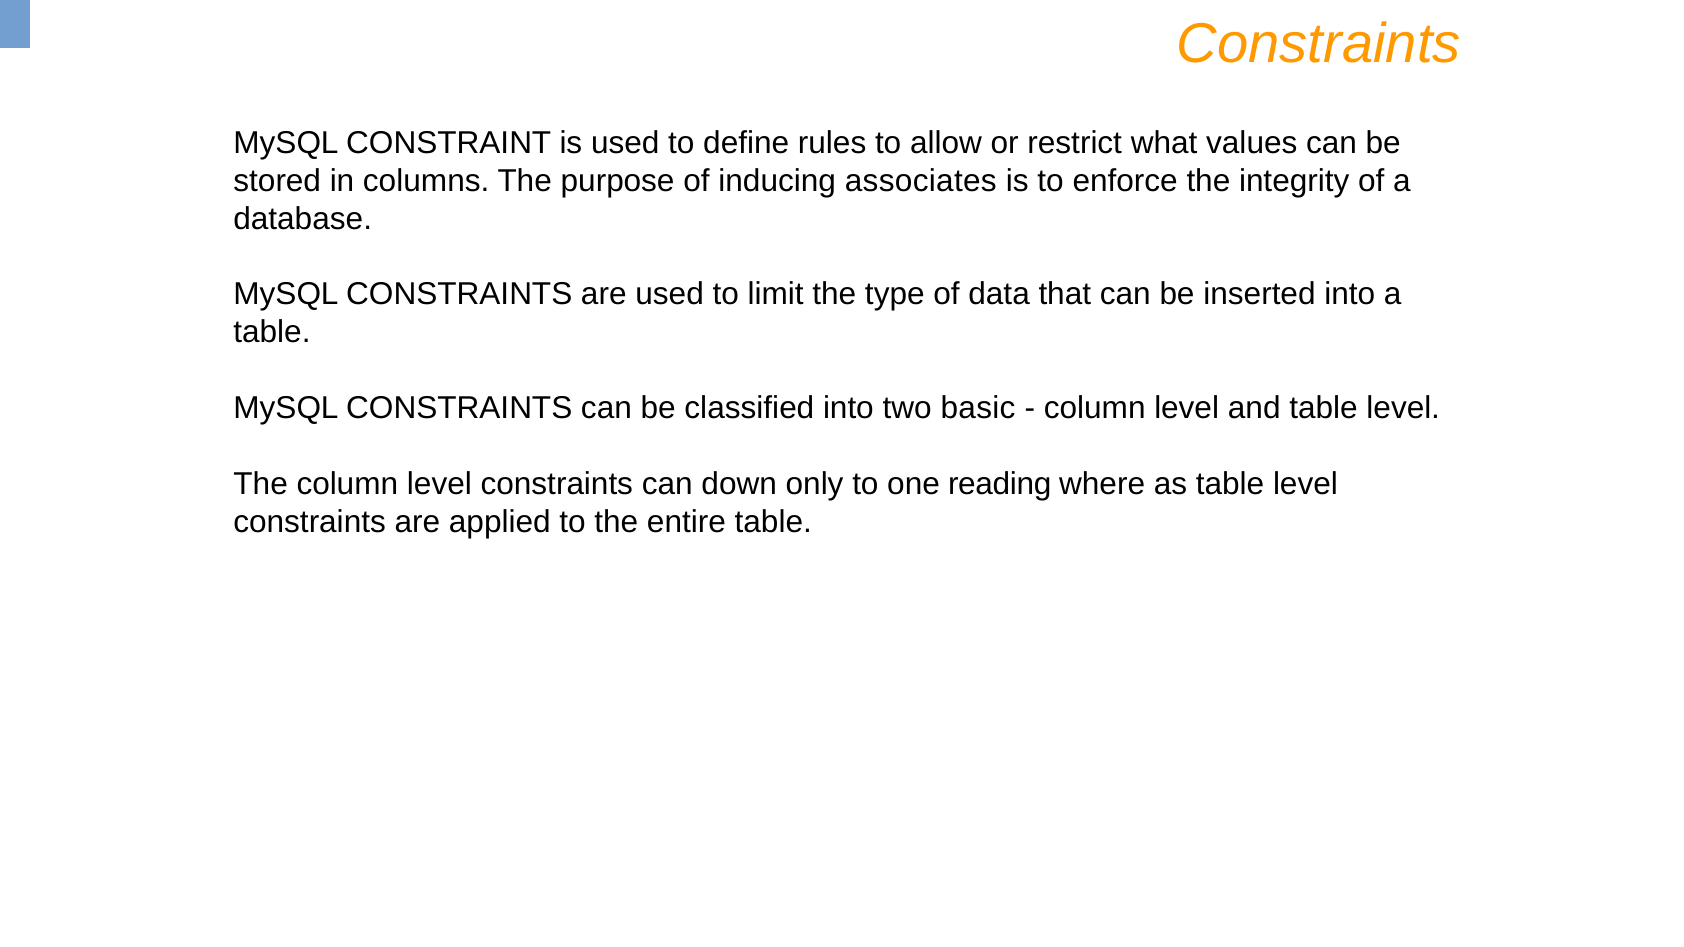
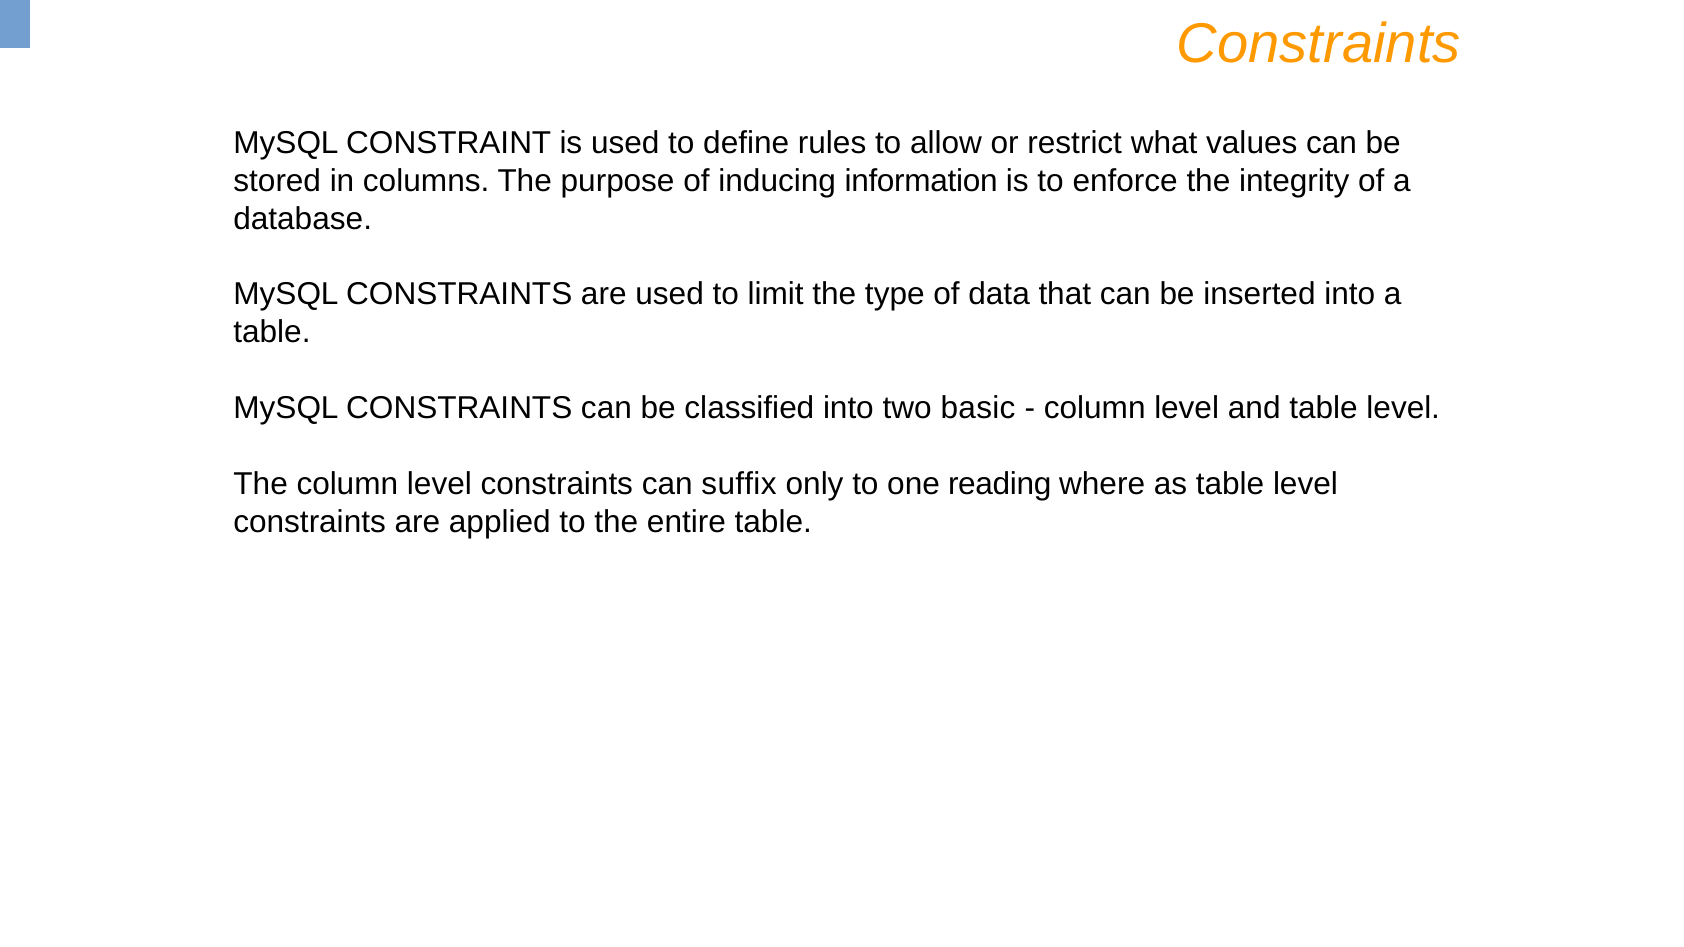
associates: associates -> information
down: down -> suffix
